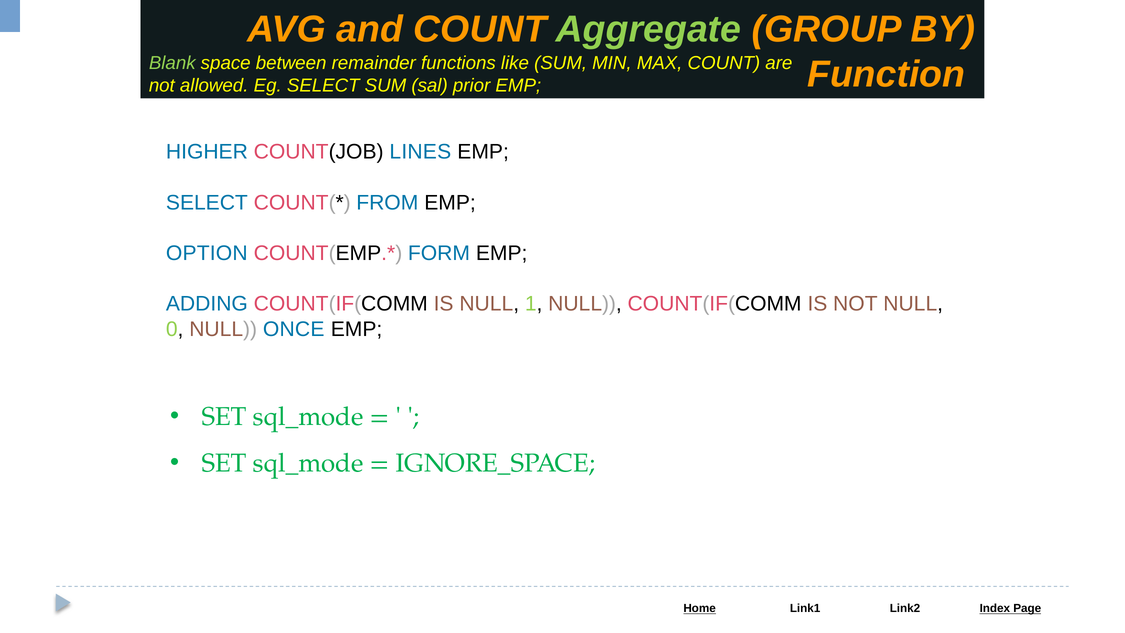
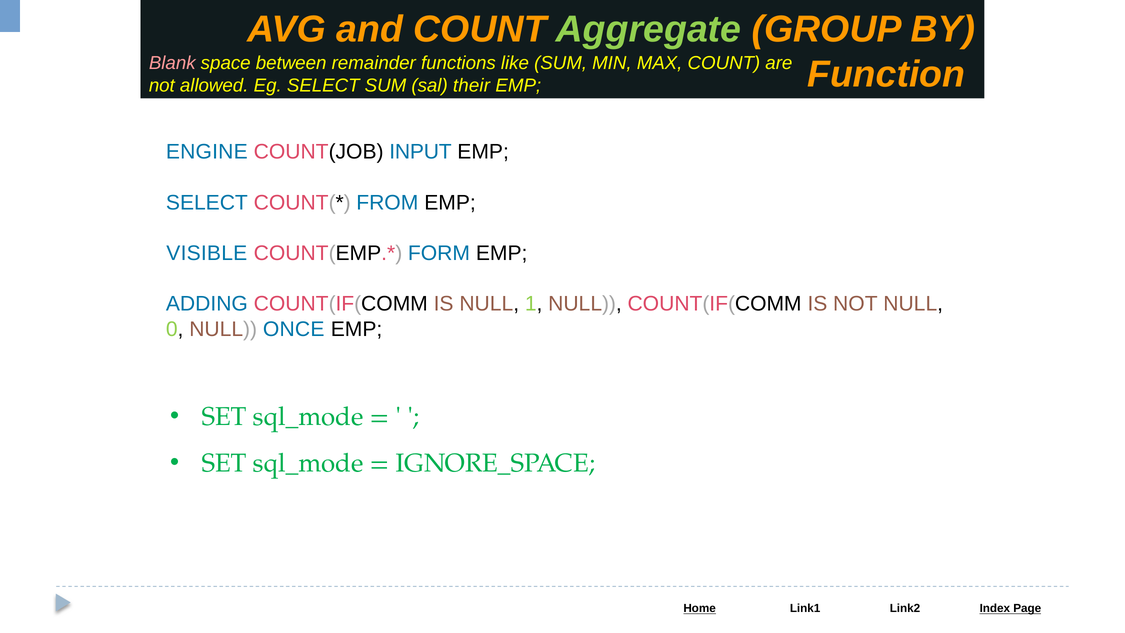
Blank colour: light green -> pink
prior: prior -> their
HIGHER: HIGHER -> ENGINE
LINES: LINES -> INPUT
OPTION: OPTION -> VISIBLE
